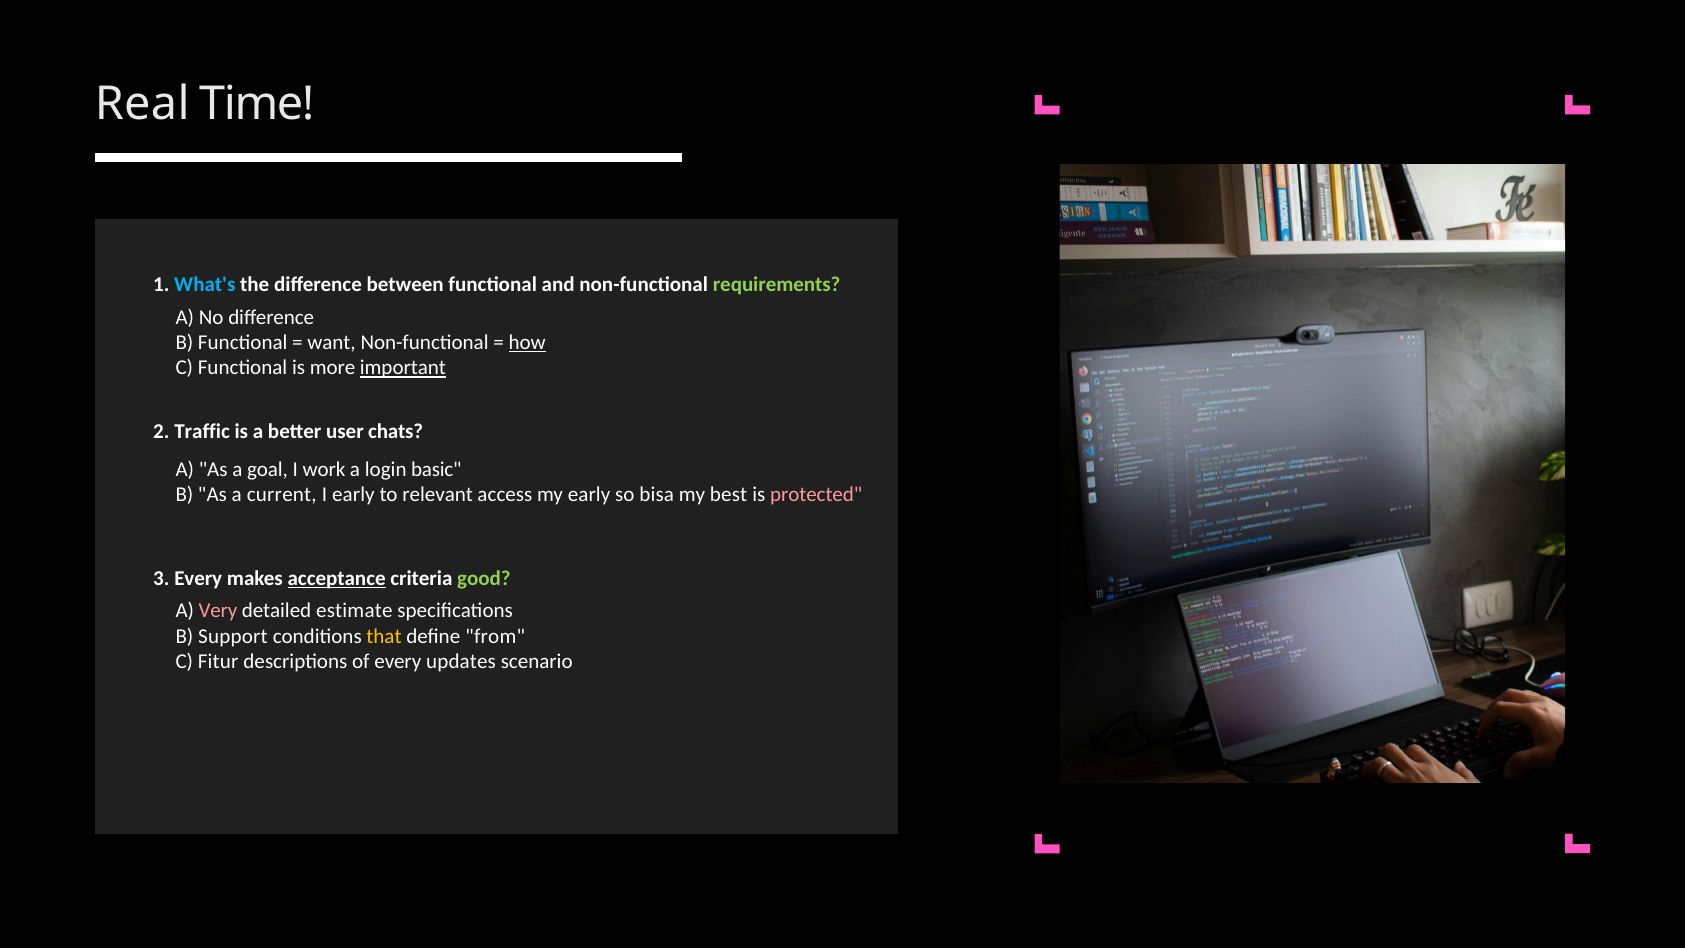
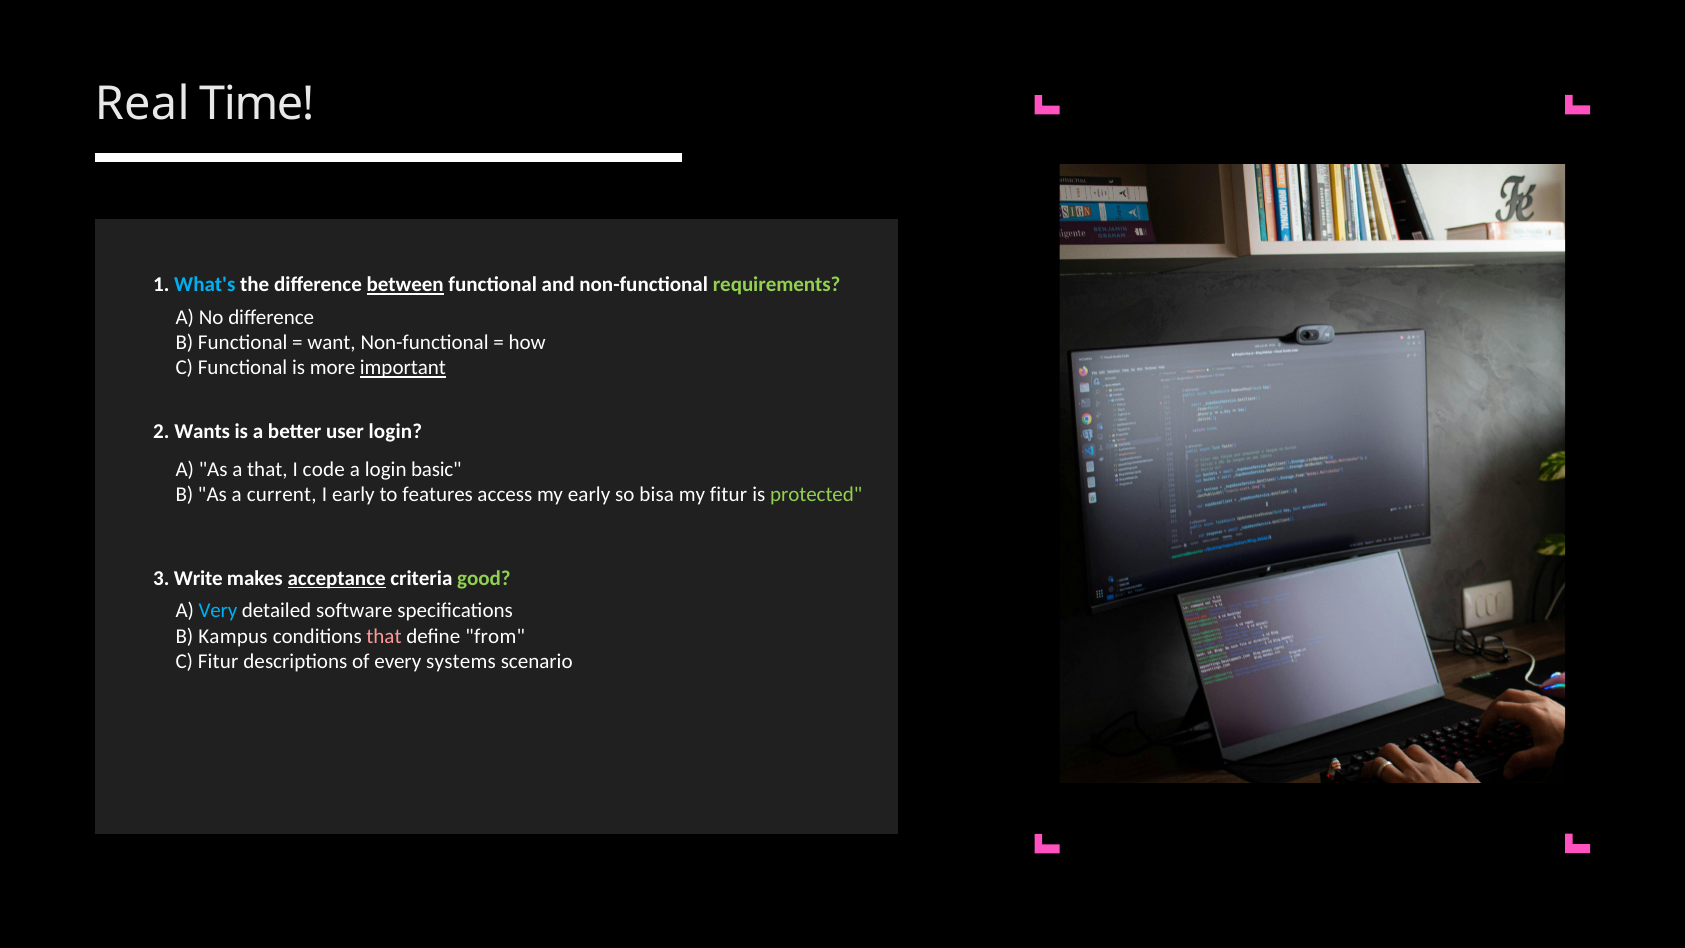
between underline: none -> present
how underline: present -> none
Traffic: Traffic -> Wants
user chats: chats -> login
a goal: goal -> that
work: work -> code
relevant: relevant -> features
my best: best -> fitur
protected colour: pink -> light green
3 Every: Every -> Write
Very colour: pink -> light blue
estimate: estimate -> software
Support: Support -> Kampus
that at (384, 636) colour: yellow -> pink
updates: updates -> systems
